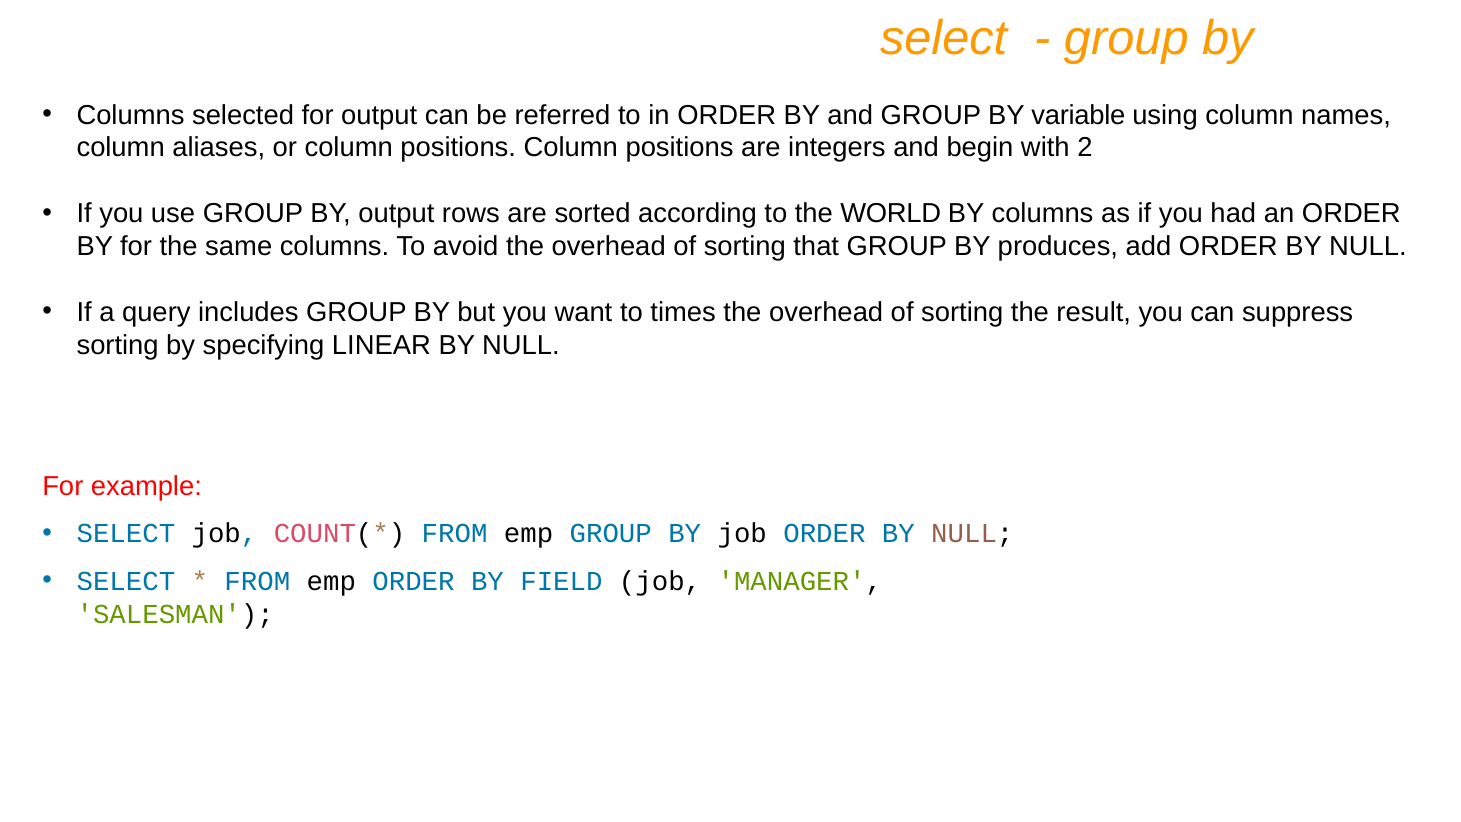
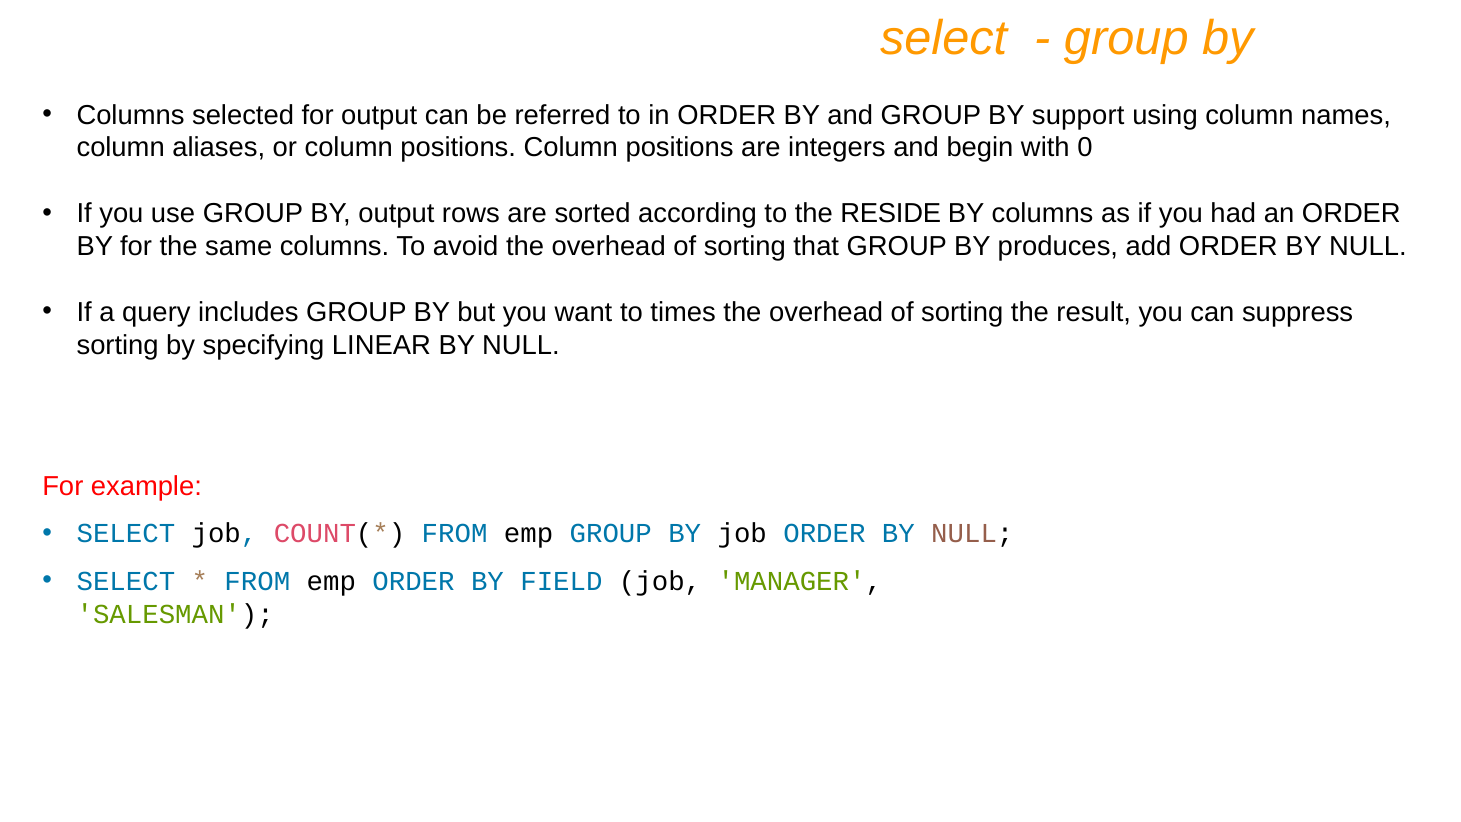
variable: variable -> support
2: 2 -> 0
WORLD: WORLD -> RESIDE
